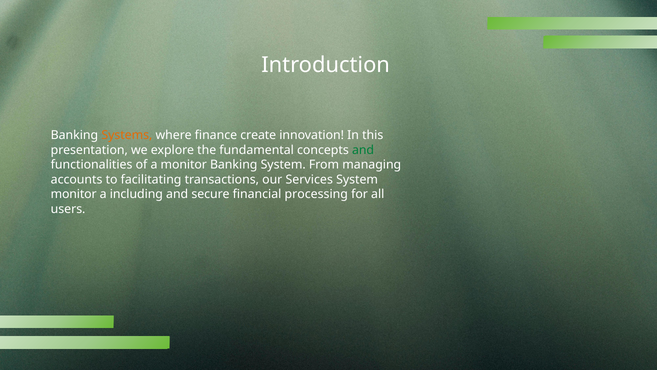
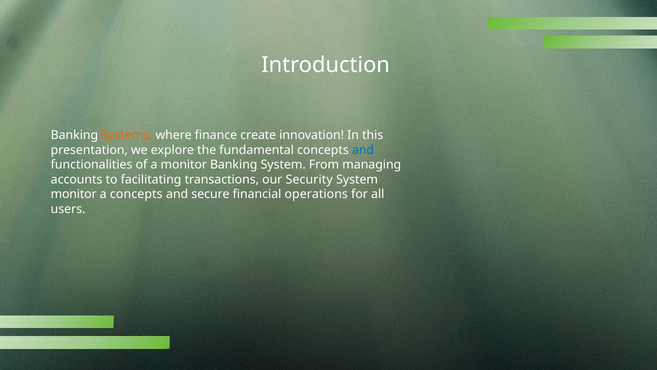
and at (363, 150) colour: green -> blue
Services: Services -> Security
a including: including -> concepts
processing: processing -> operations
